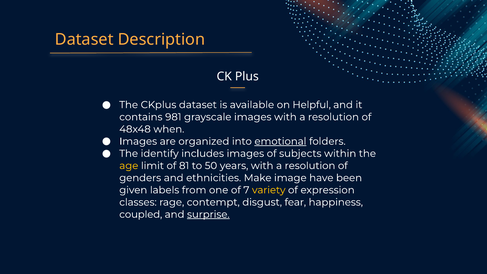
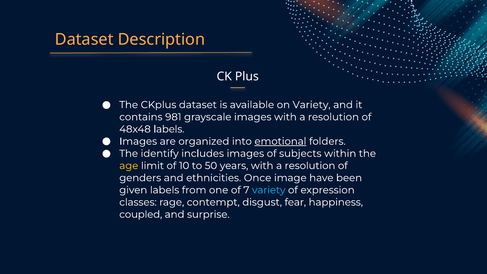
on Helpful: Helpful -> Variety
48x48 when: when -> labels
81: 81 -> 10
Make: Make -> Once
variety at (269, 190) colour: yellow -> light blue
surprise underline: present -> none
